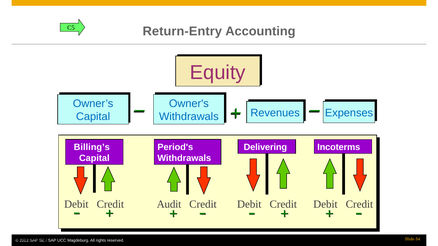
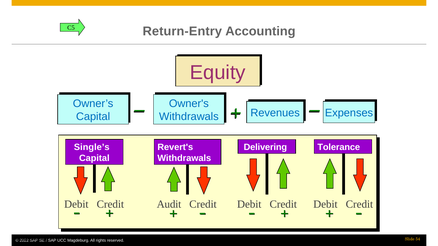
Billing’s: Billing’s -> Single’s
Period's: Period's -> Revert's
Incoterms: Incoterms -> Tolerance
